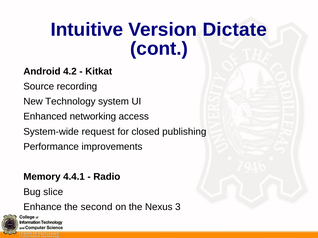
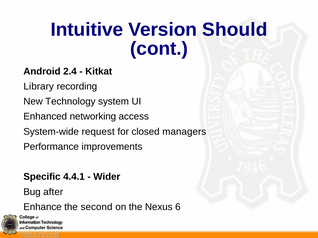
Dictate: Dictate -> Should
4.2: 4.2 -> 2.4
Source: Source -> Library
publishing: publishing -> managers
Memory: Memory -> Specific
Radio: Radio -> Wider
slice: slice -> after
3: 3 -> 6
